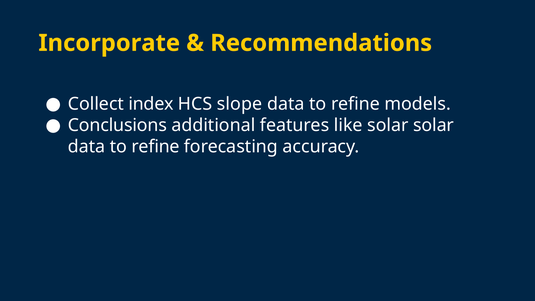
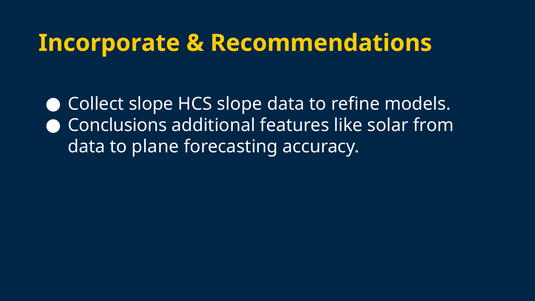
Collect index: index -> slope
solar solar: solar -> from
refine at (156, 147): refine -> plane
